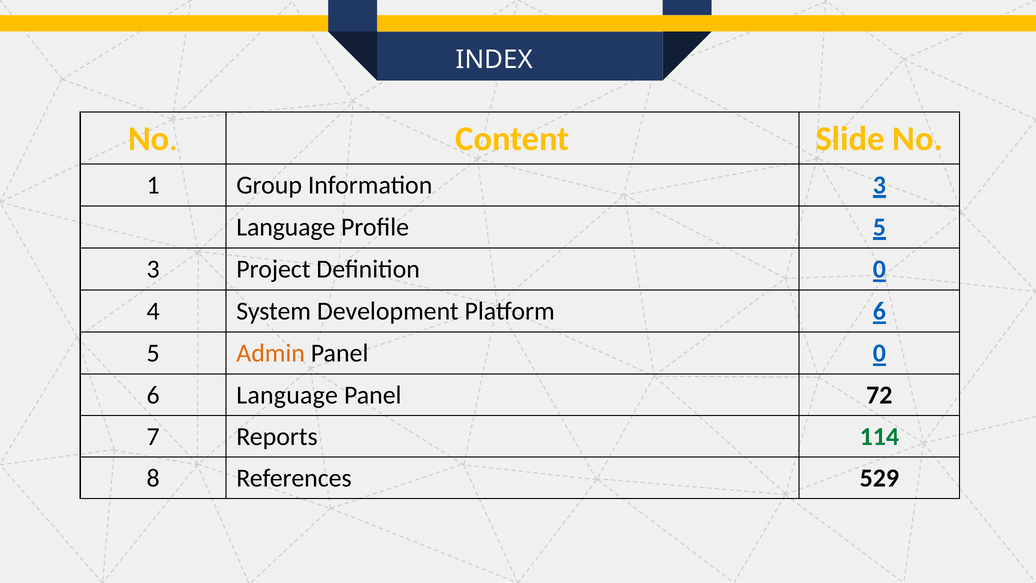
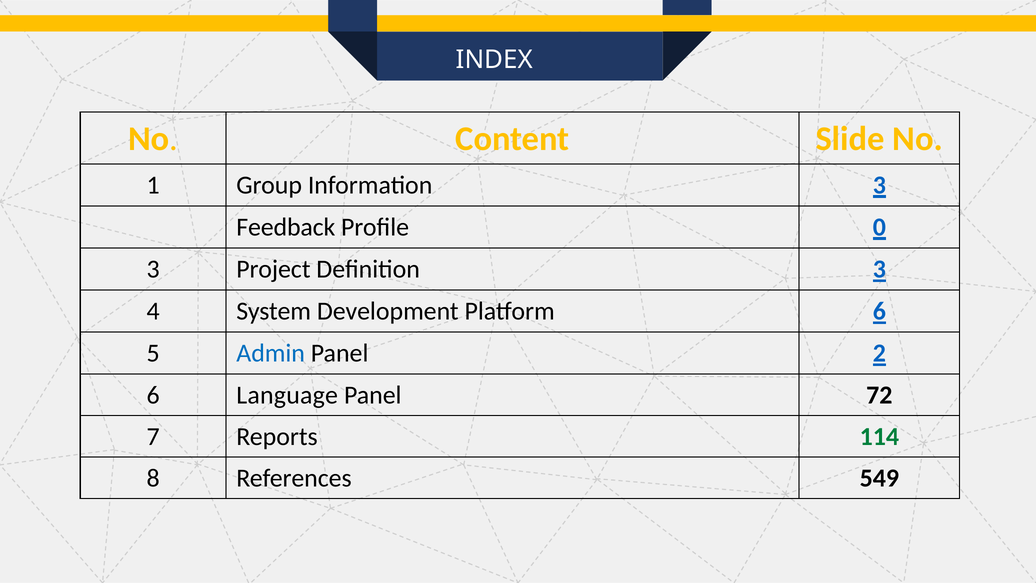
Language at (286, 227): Language -> Feedback
Profile 5: 5 -> 0
Definition 0: 0 -> 3
Admin colour: orange -> blue
Panel 0: 0 -> 2
529: 529 -> 549
